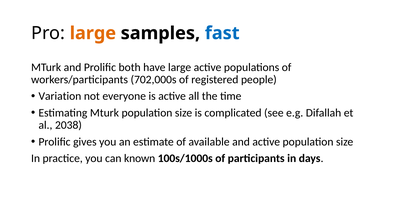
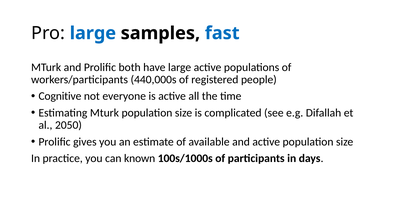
large at (93, 33) colour: orange -> blue
702,000s: 702,000s -> 440,000s
Variation: Variation -> Cognitive
2038: 2038 -> 2050
